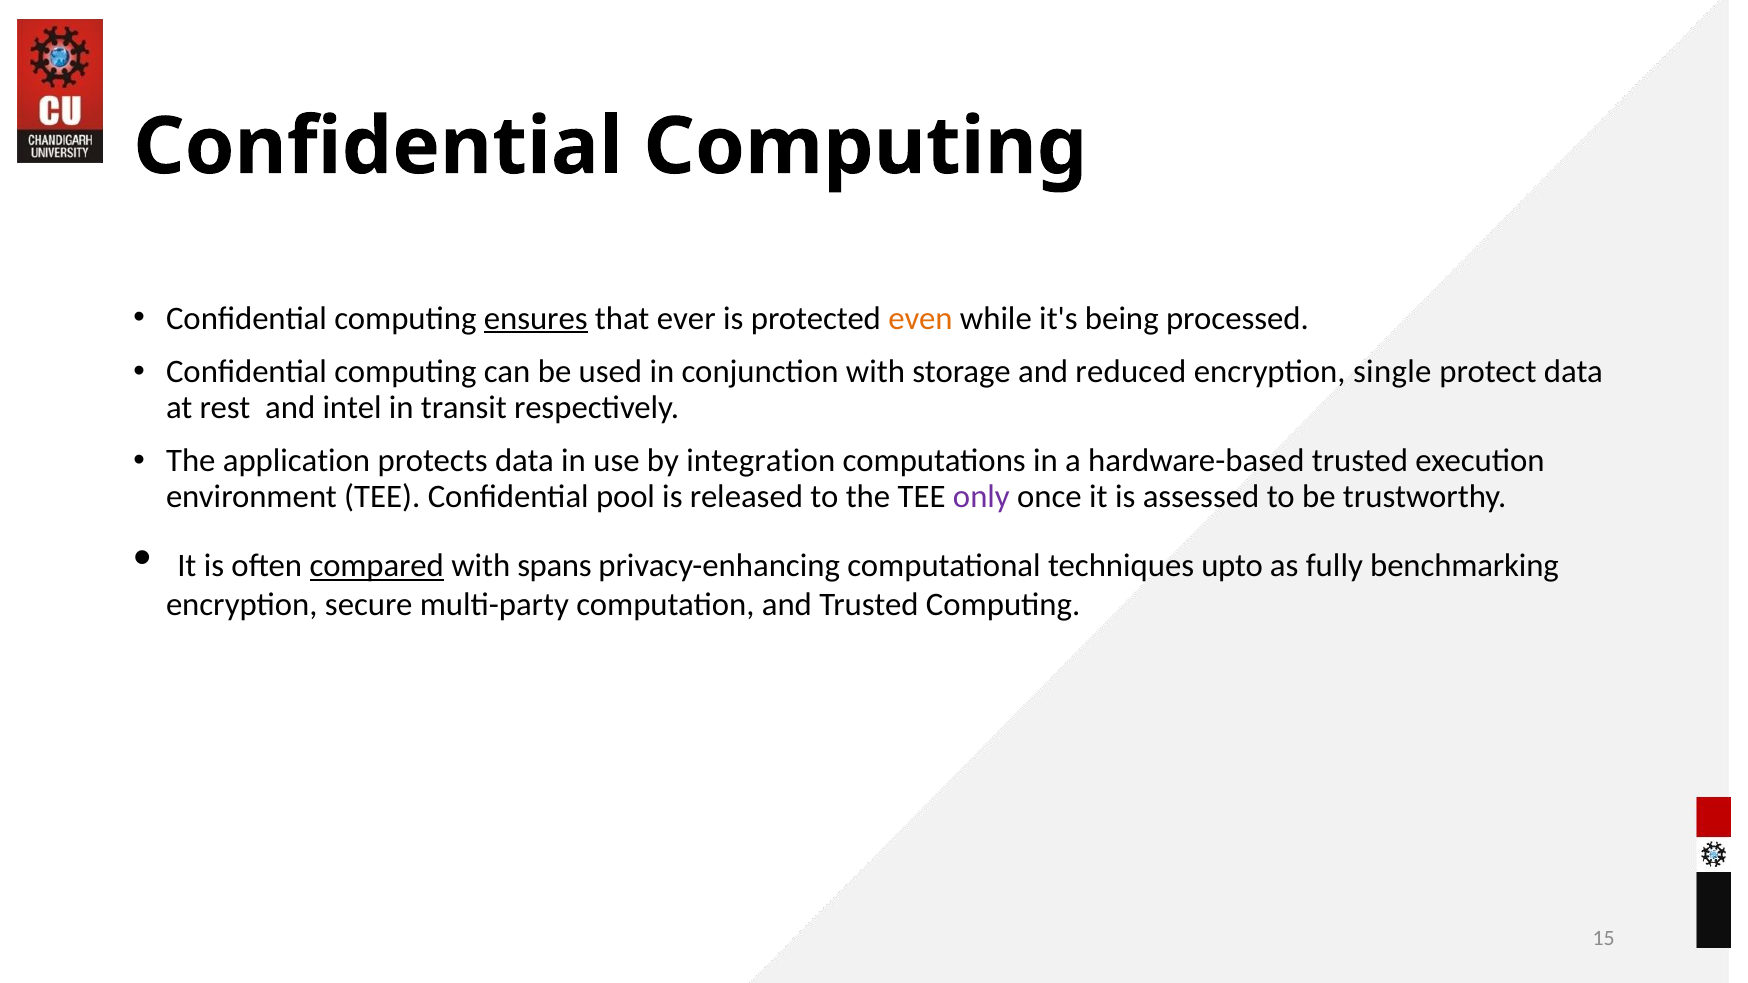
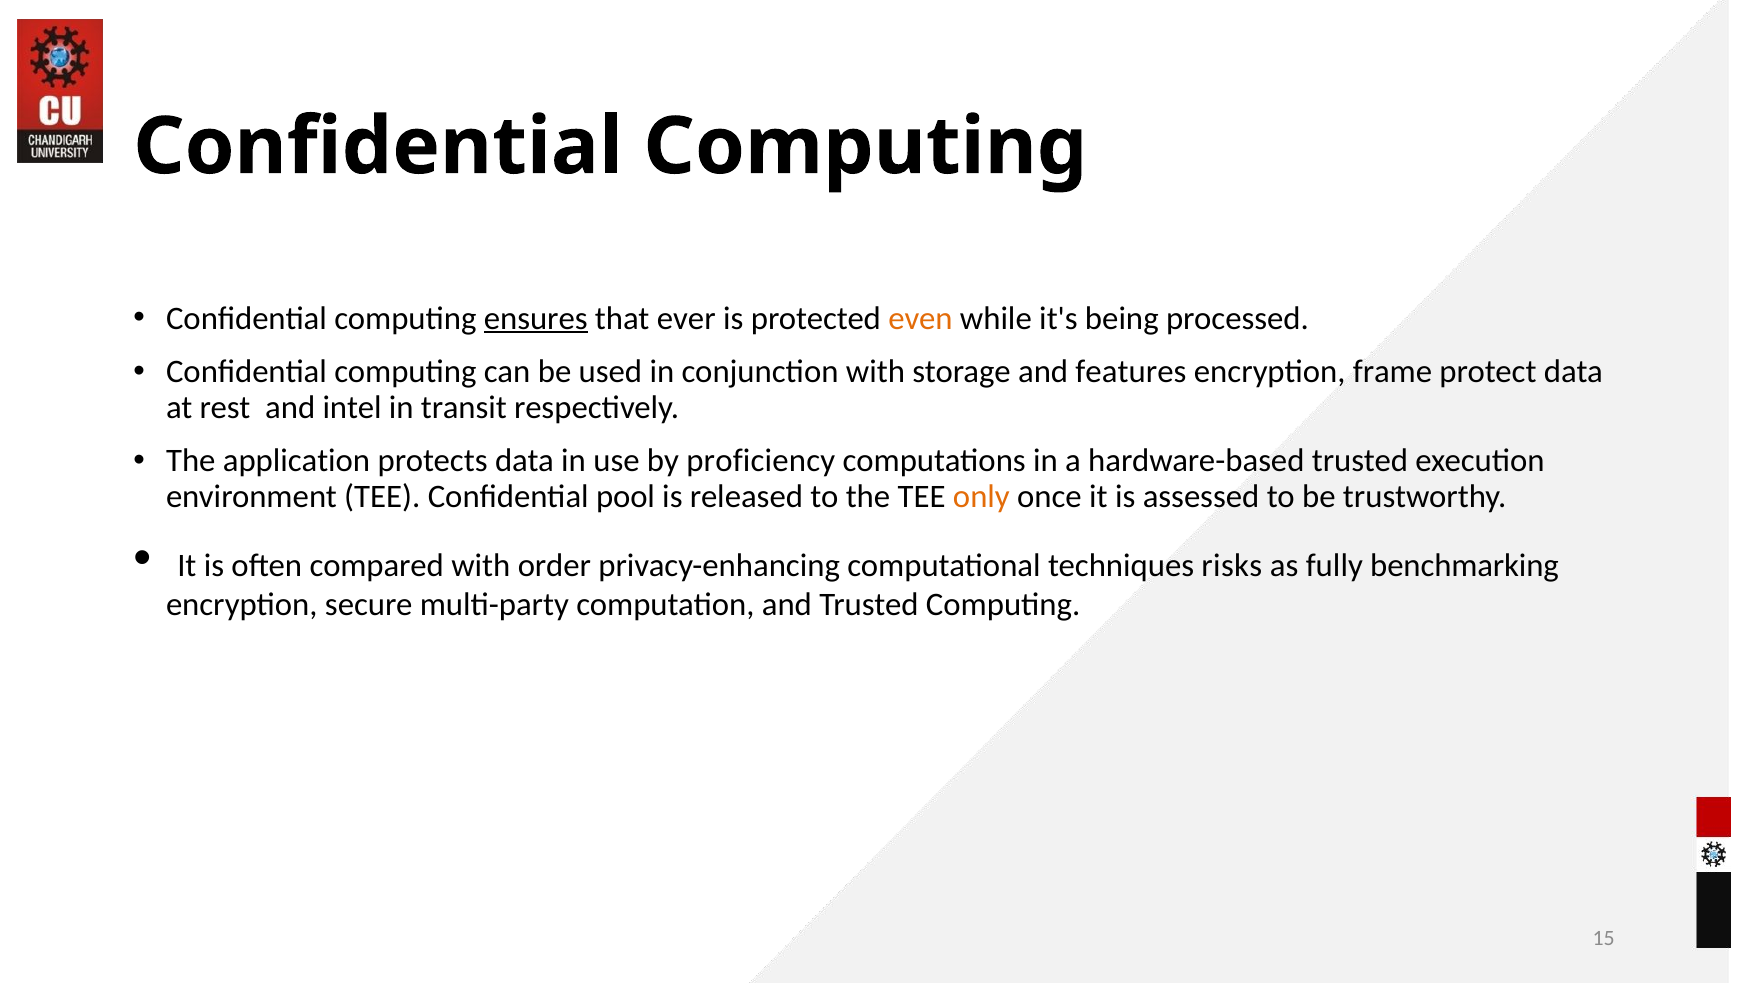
reduced: reduced -> features
single: single -> frame
integration: integration -> proficiency
only colour: purple -> orange
compared underline: present -> none
spans: spans -> order
upto: upto -> risks
